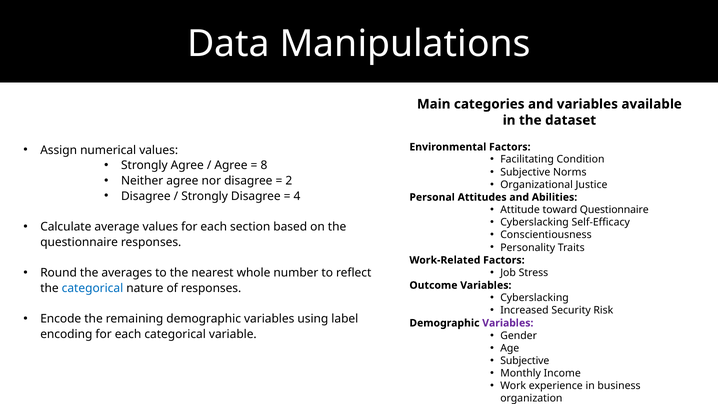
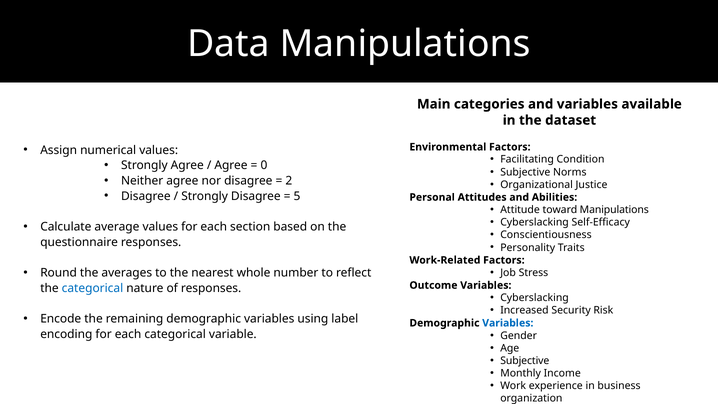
8: 8 -> 0
4: 4 -> 5
toward Questionnaire: Questionnaire -> Manipulations
Variables at (508, 323) colour: purple -> blue
